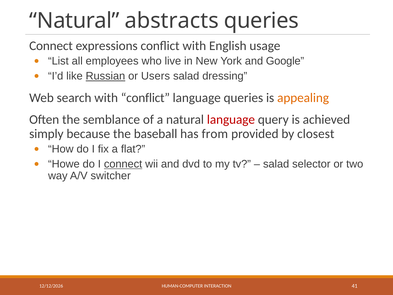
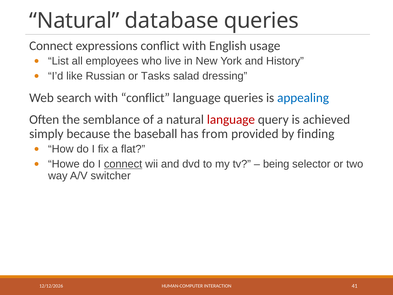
abstracts: abstracts -> database
Google: Google -> History
Russian underline: present -> none
Users: Users -> Tasks
appealing colour: orange -> blue
closest: closest -> finding
salad at (276, 164): salad -> being
